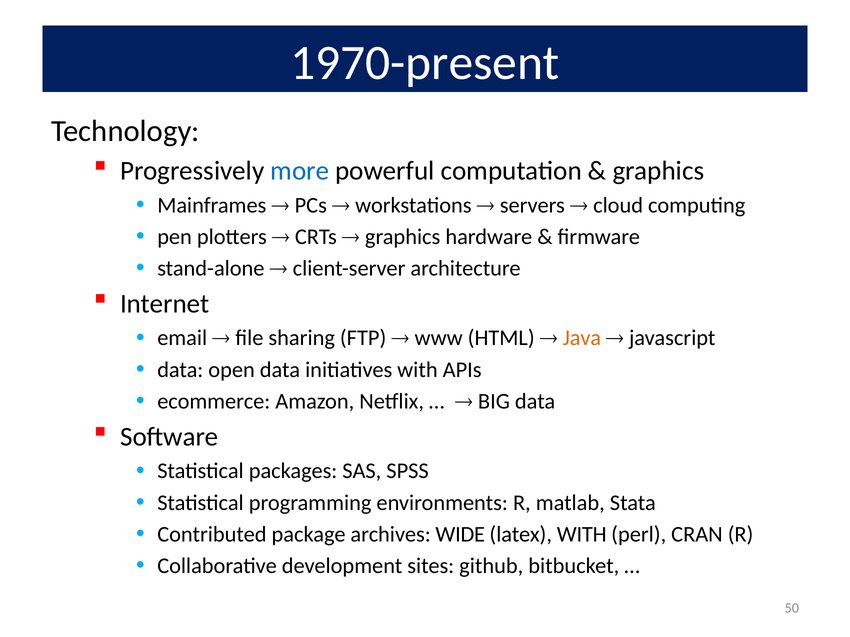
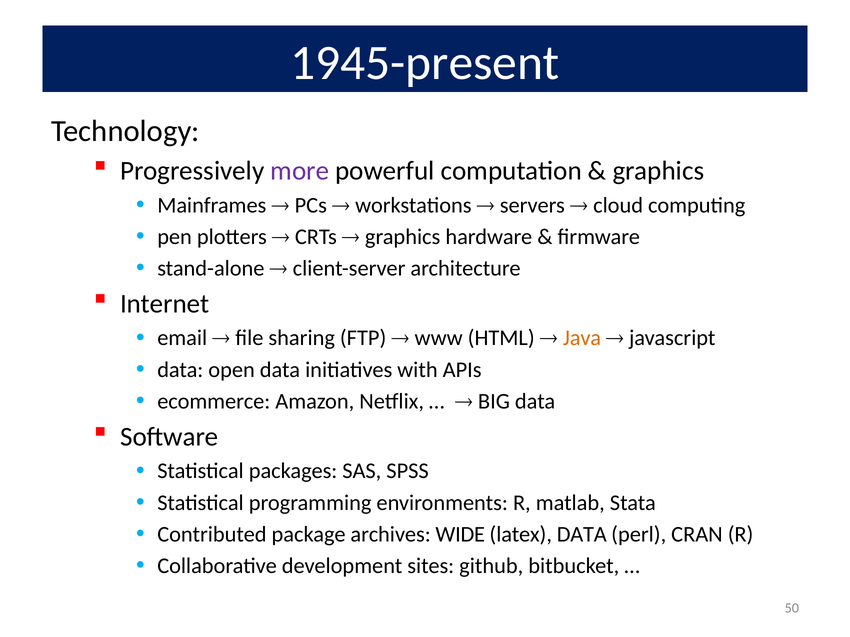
1970-present: 1970-present -> 1945-present
more colour: blue -> purple
latex WITH: WITH -> DATA
